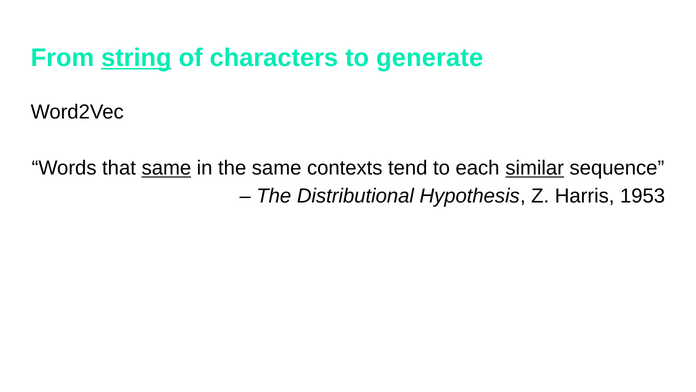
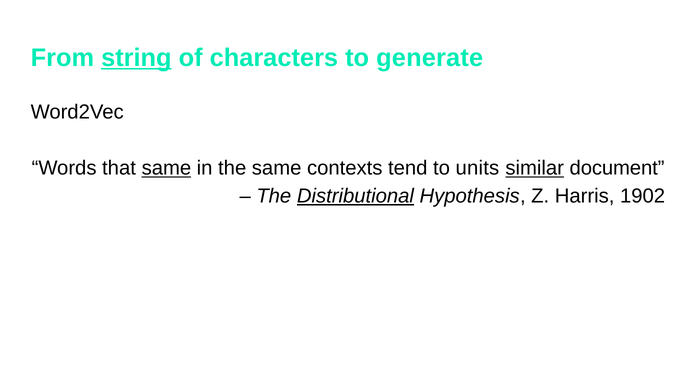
each: each -> units
sequence: sequence -> document
Distributional underline: none -> present
1953: 1953 -> 1902
